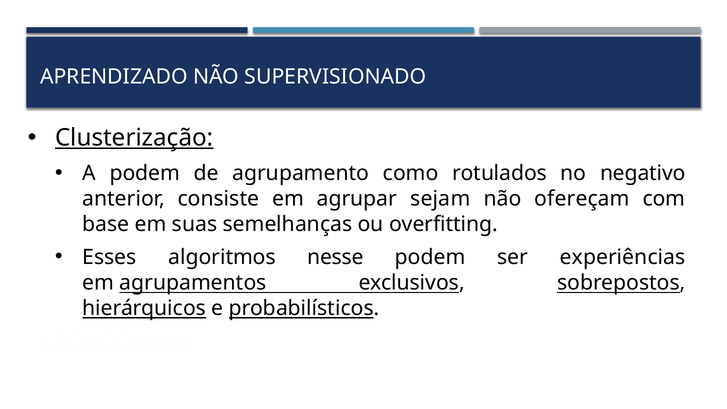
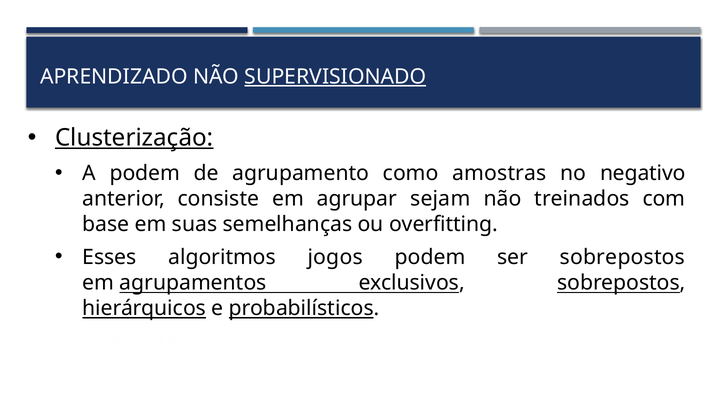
SUPERVISIONADO underline: none -> present
rotulados: rotulados -> amostras
ofereçam: ofereçam -> treinados
nesse: nesse -> jogos
ser experiências: experiências -> sobrepostos
